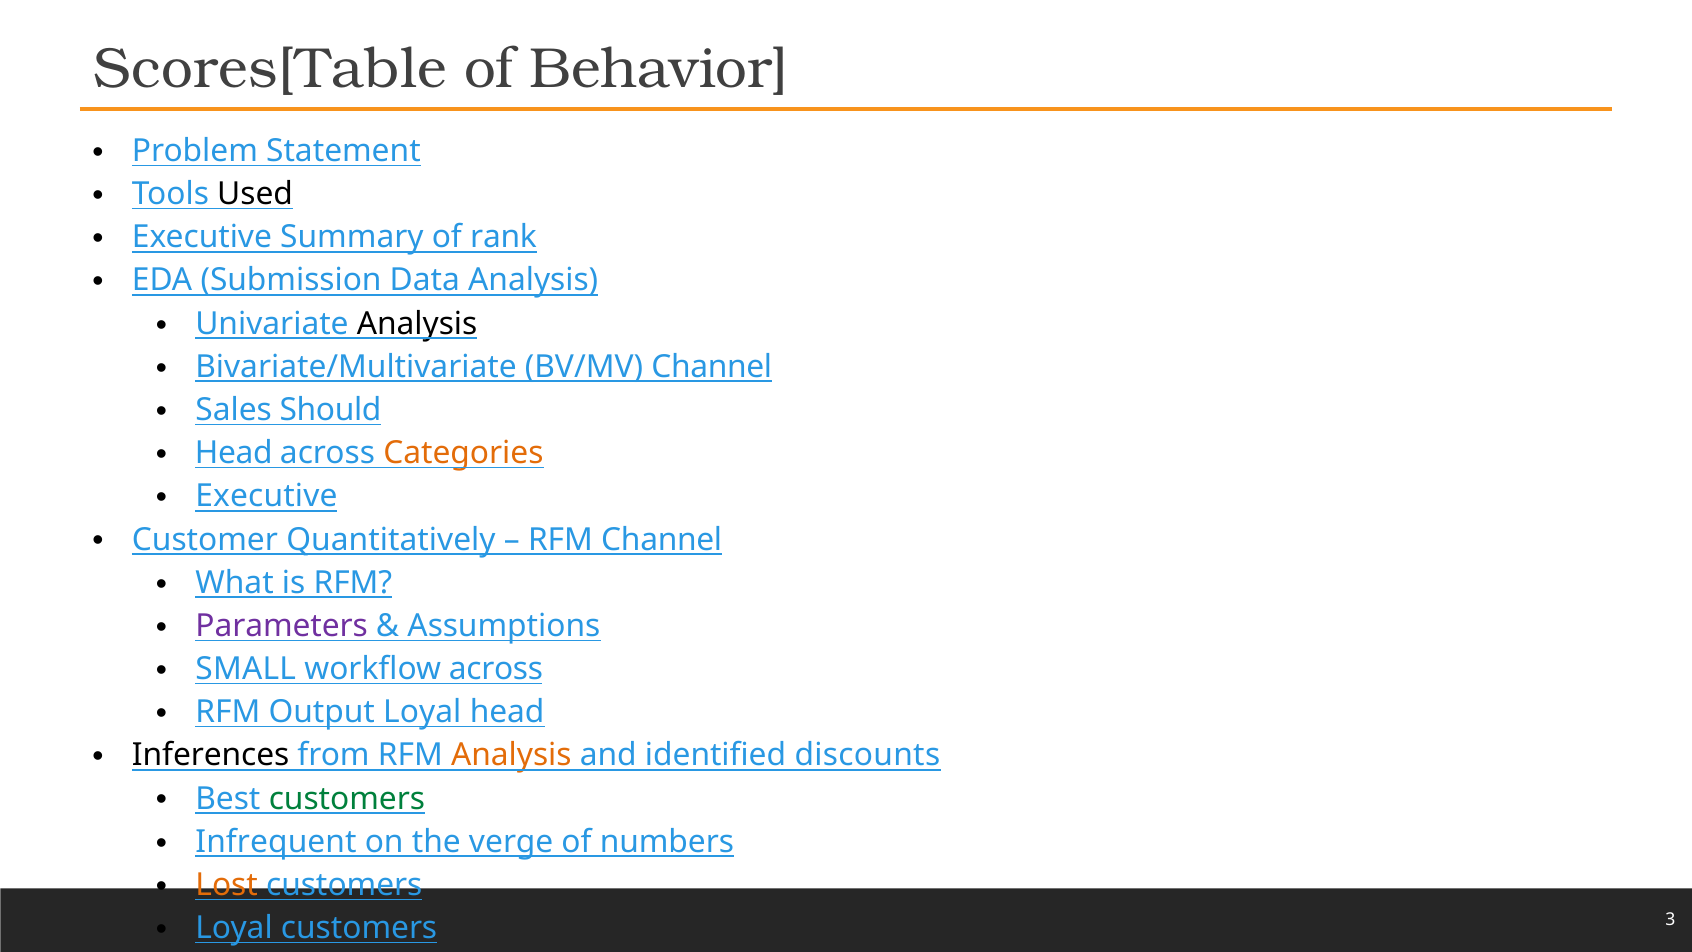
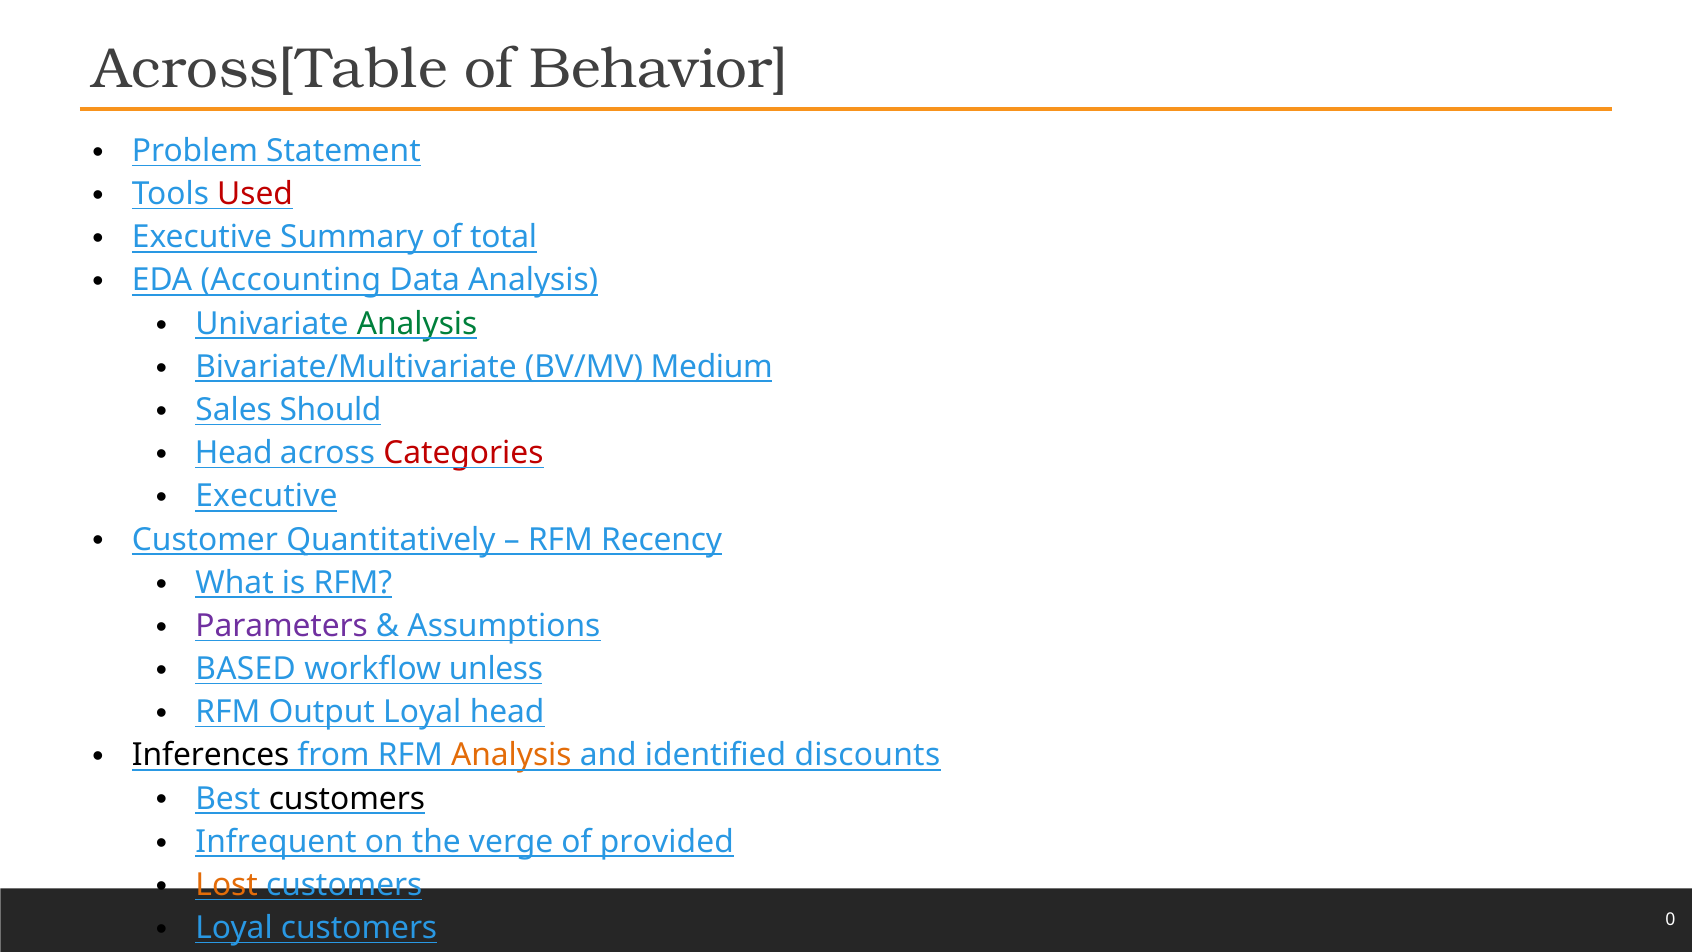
Scores[Table: Scores[Table -> Across[Table
Used colour: black -> red
rank: rank -> total
Submission: Submission -> Accounting
Analysis at (417, 324) colour: black -> green
BV/MV Channel: Channel -> Medium
Categories colour: orange -> red
RFM Channel: Channel -> Recency
SMALL: SMALL -> BASED
workflow across: across -> unless
customers at (347, 798) colour: green -> black
numbers: numbers -> provided
3: 3 -> 0
